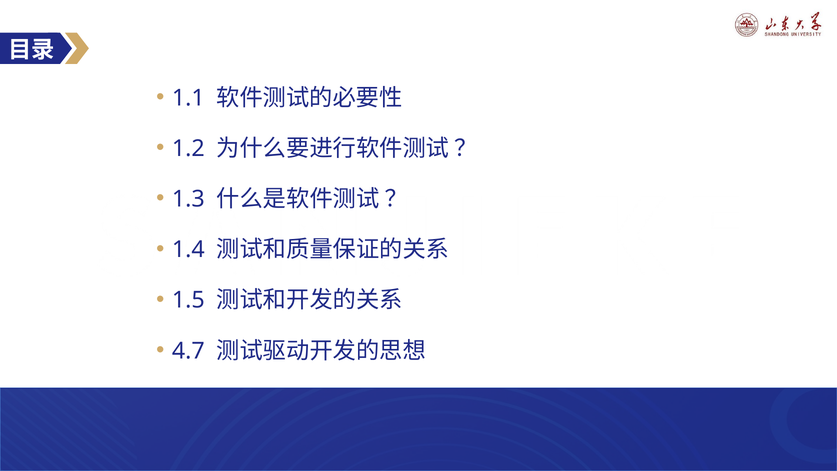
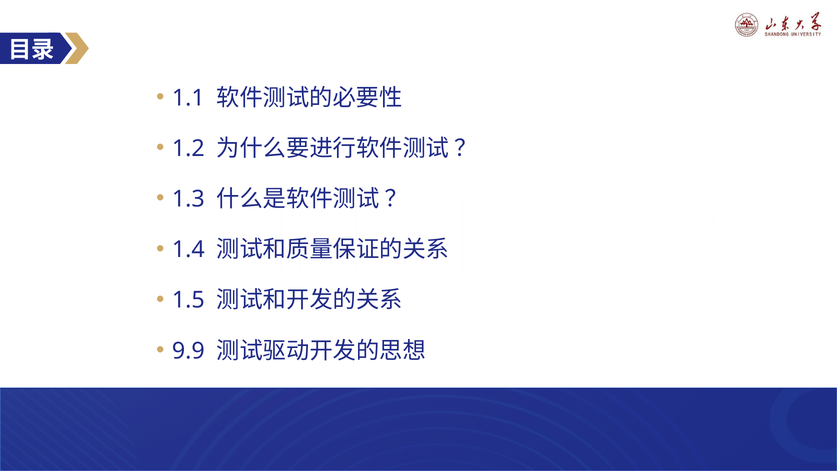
4.7: 4.7 -> 9.9
